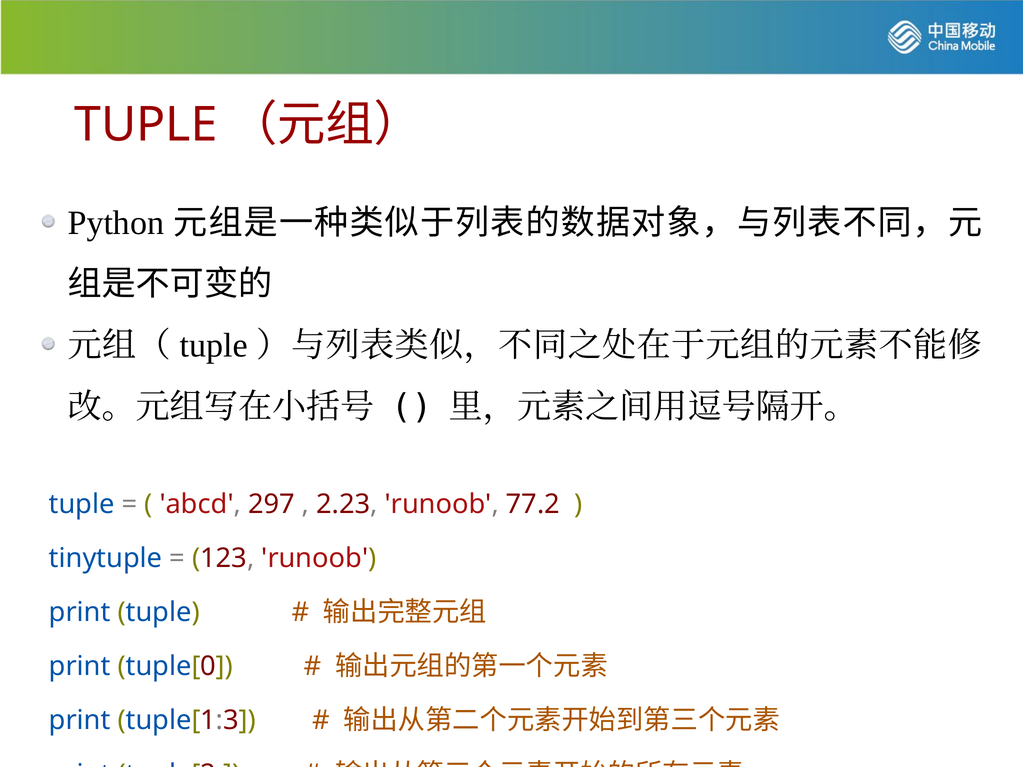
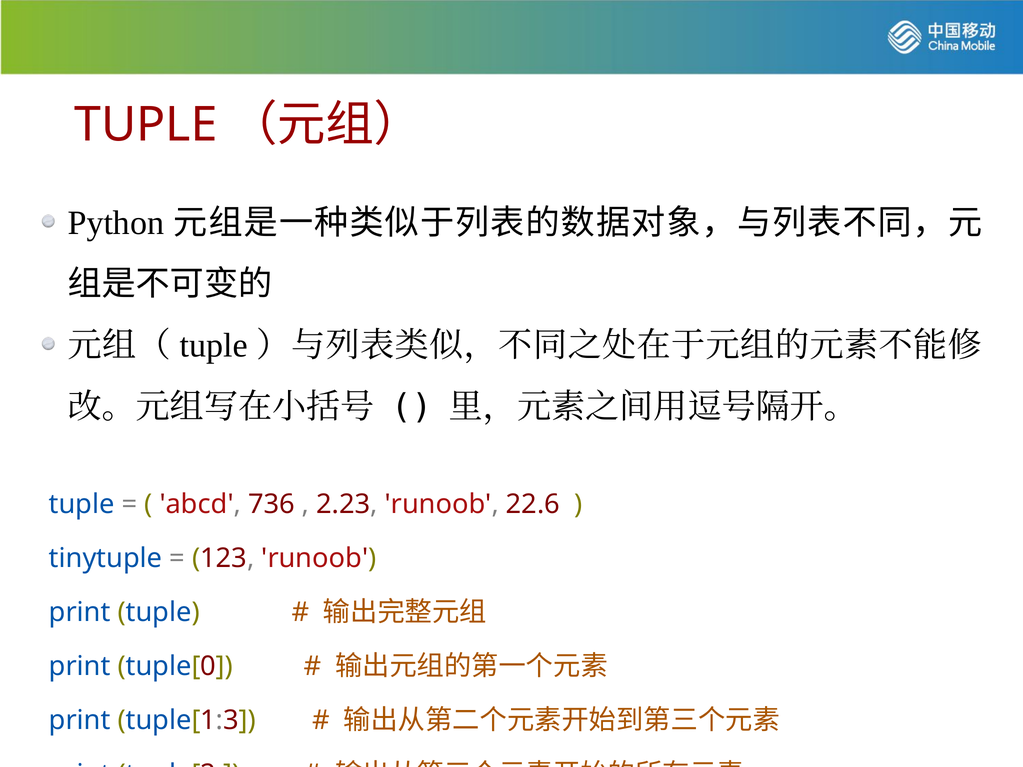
297: 297 -> 736
77.2: 77.2 -> 22.6
